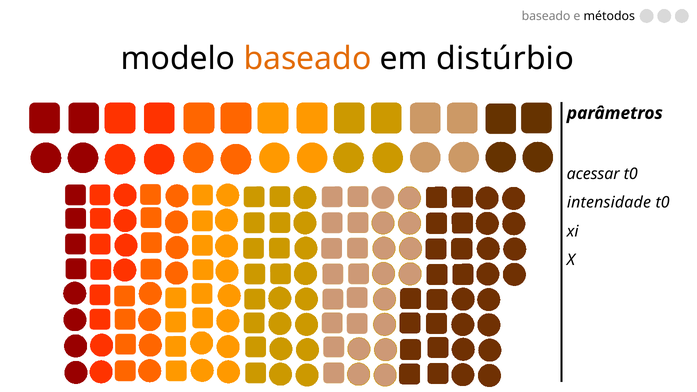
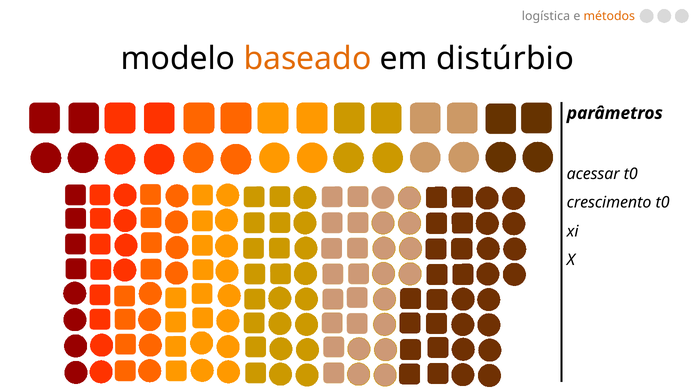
baseado at (546, 16): baseado -> logística
métodos colour: black -> orange
intensidade: intensidade -> crescimento
